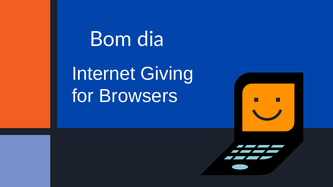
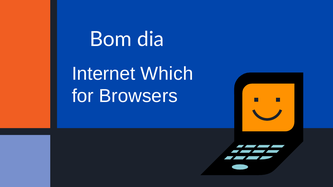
Giving: Giving -> Which
